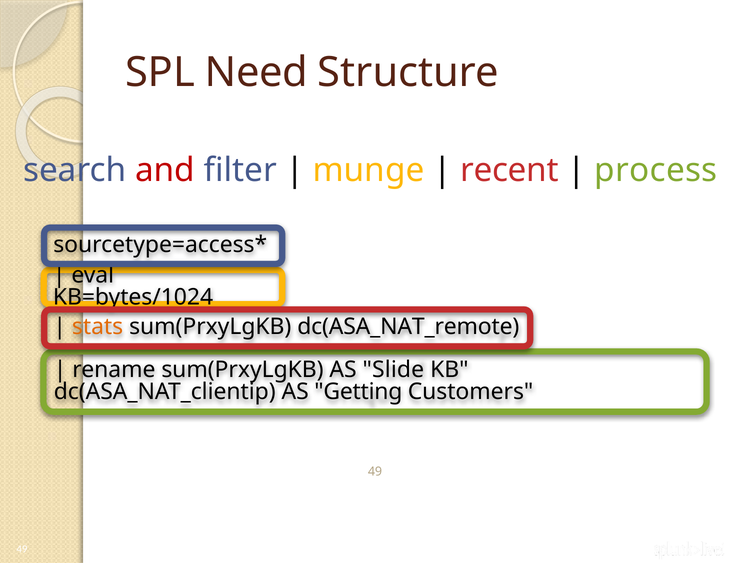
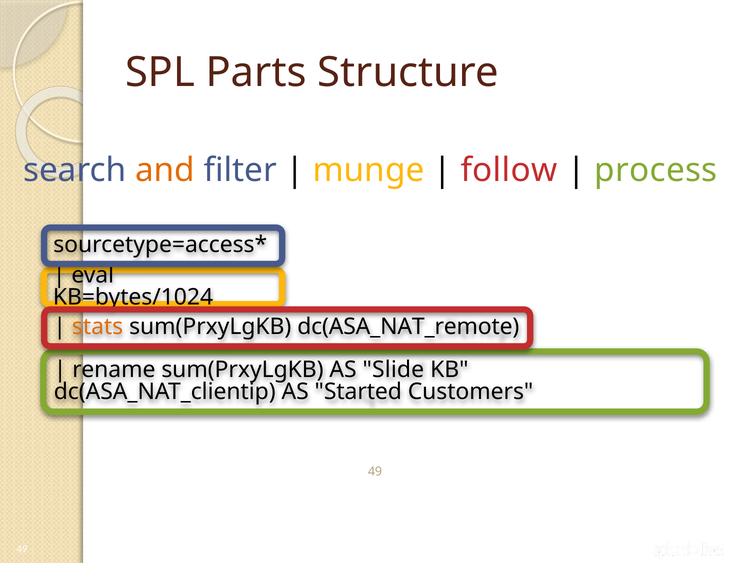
Need: Need -> Parts
and colour: red -> orange
recent: recent -> follow
Getting: Getting -> Started
